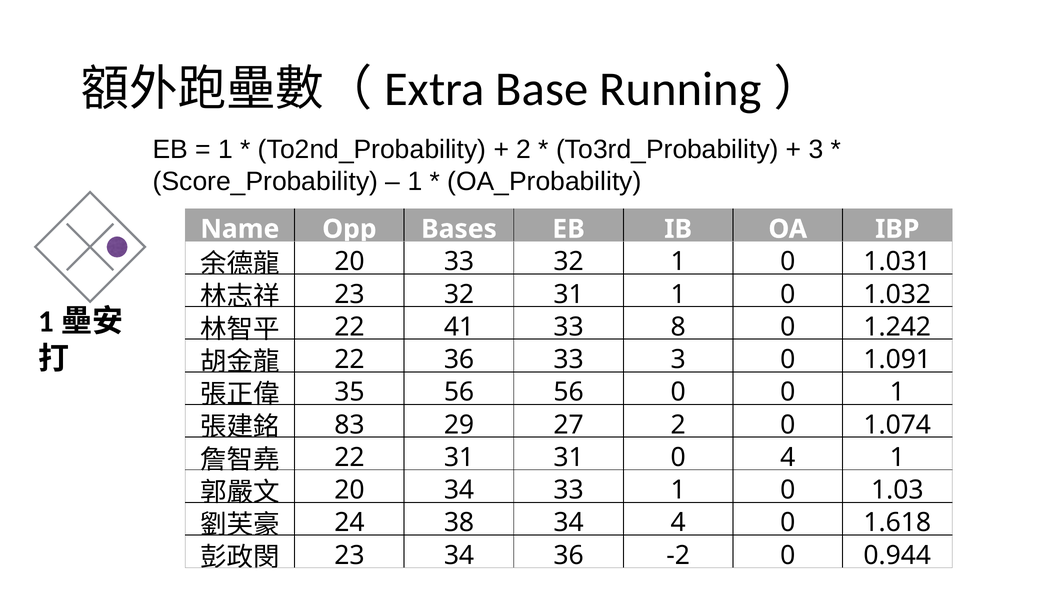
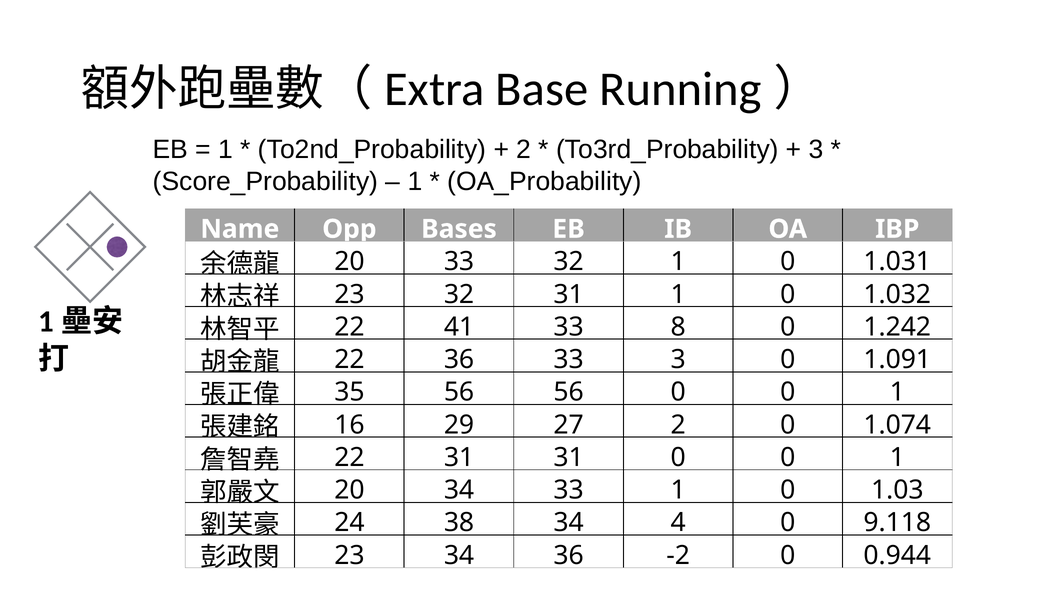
83: 83 -> 16
31 0 4: 4 -> 0
1.618: 1.618 -> 9.118
